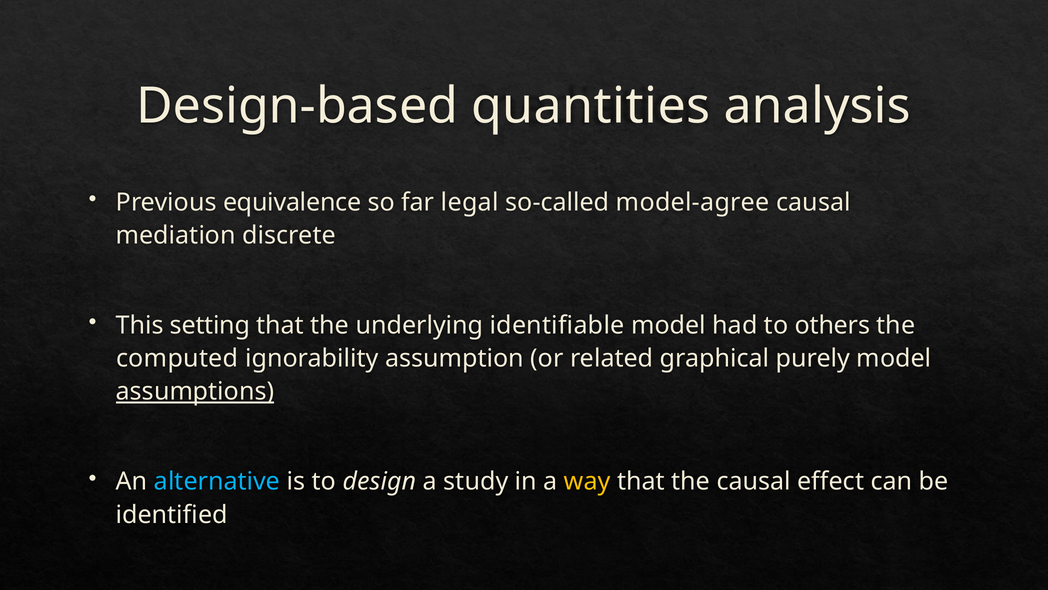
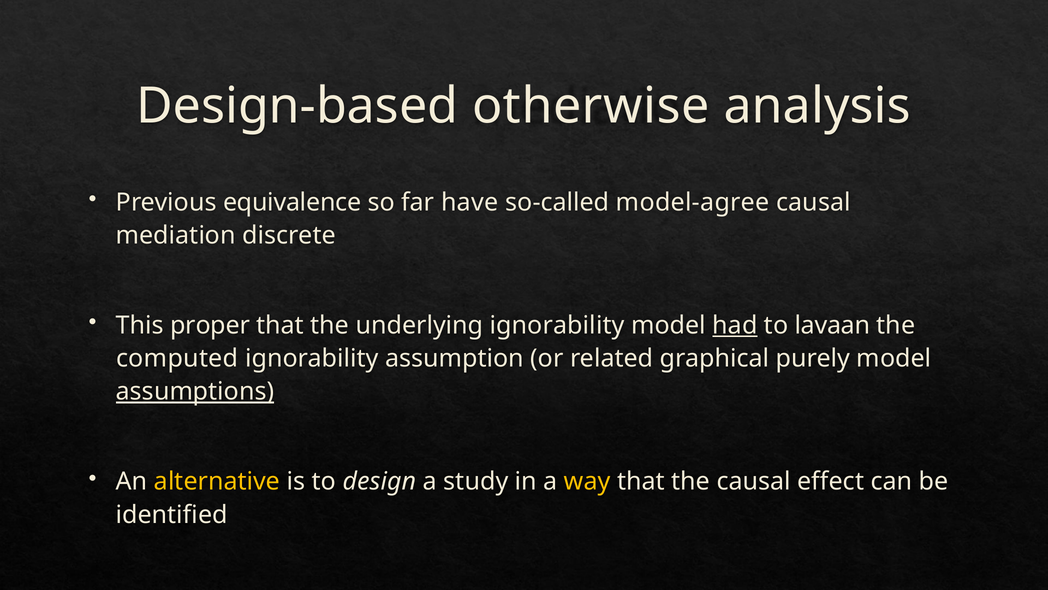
quantities: quantities -> otherwise
legal: legal -> have
setting: setting -> proper
underlying identifiable: identifiable -> ignorability
had underline: none -> present
others: others -> lavaan
alternative colour: light blue -> yellow
